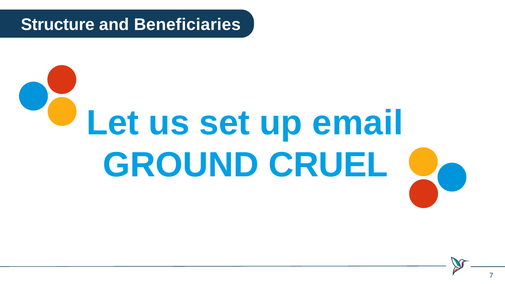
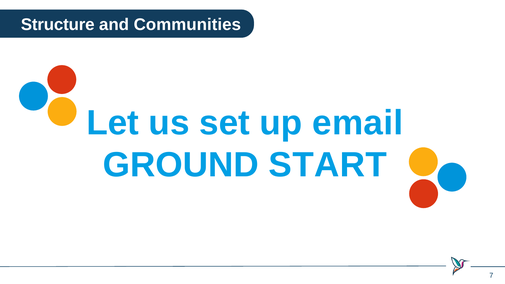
Beneficiaries: Beneficiaries -> Communities
CRUEL: CRUEL -> START
